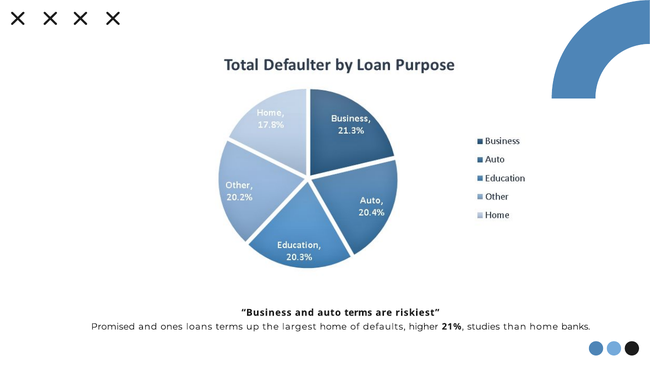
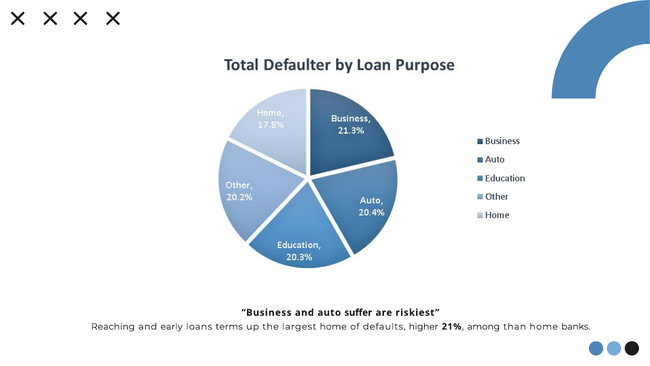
auto terms: terms -> suffer
Promised: Promised -> Reaching
ones: ones -> early
studies: studies -> among
